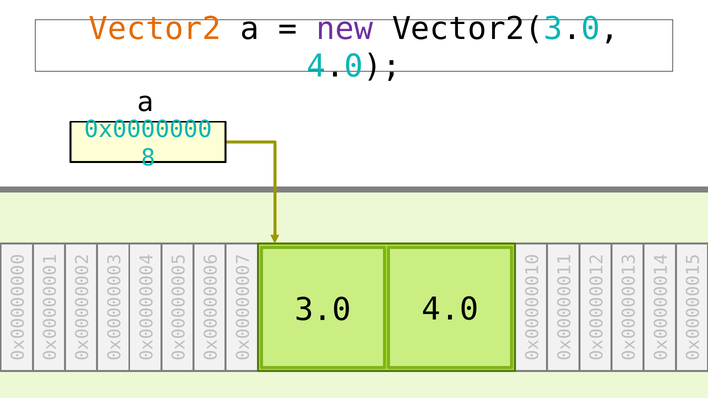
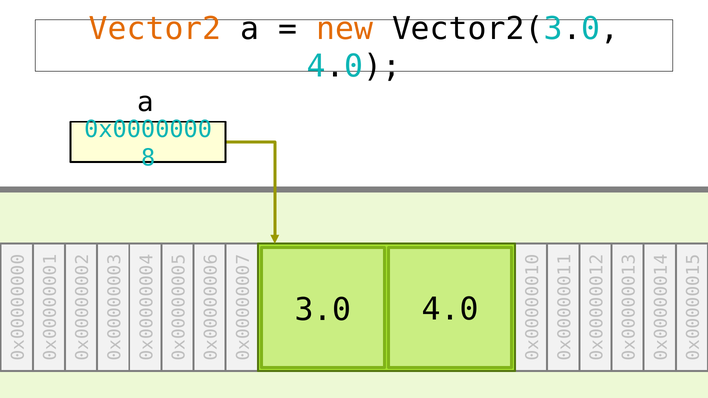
new colour: purple -> orange
